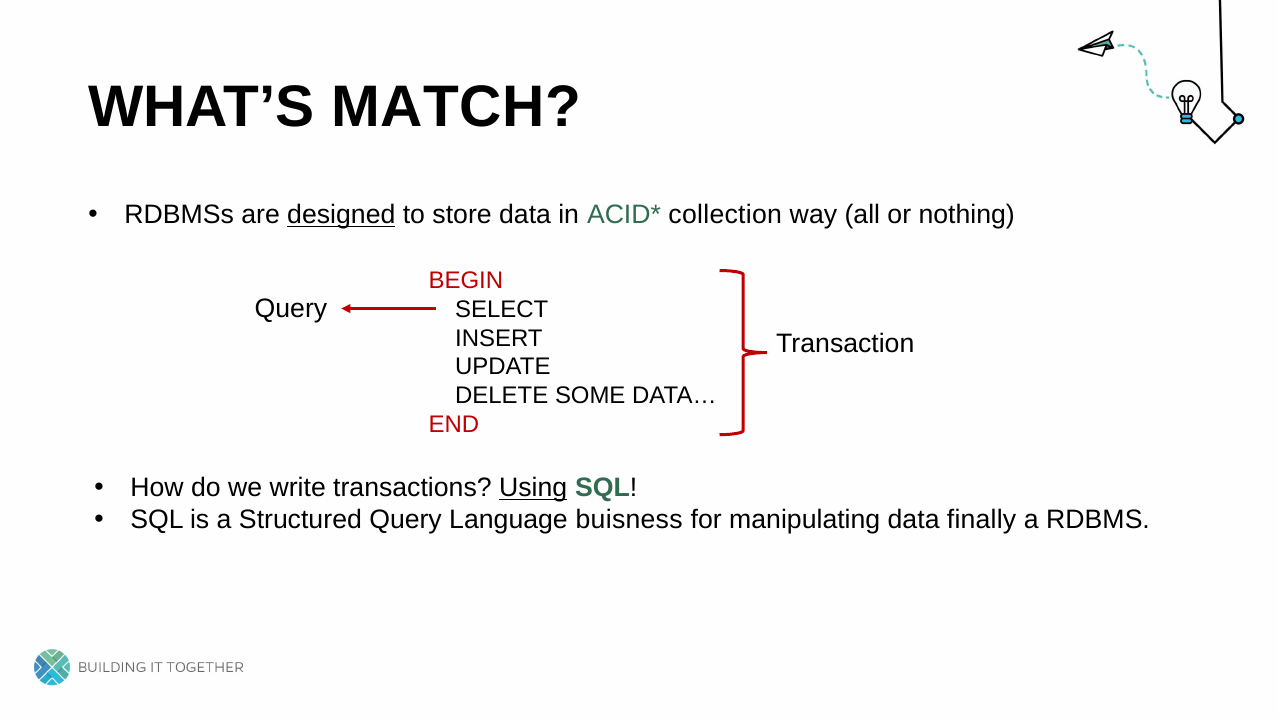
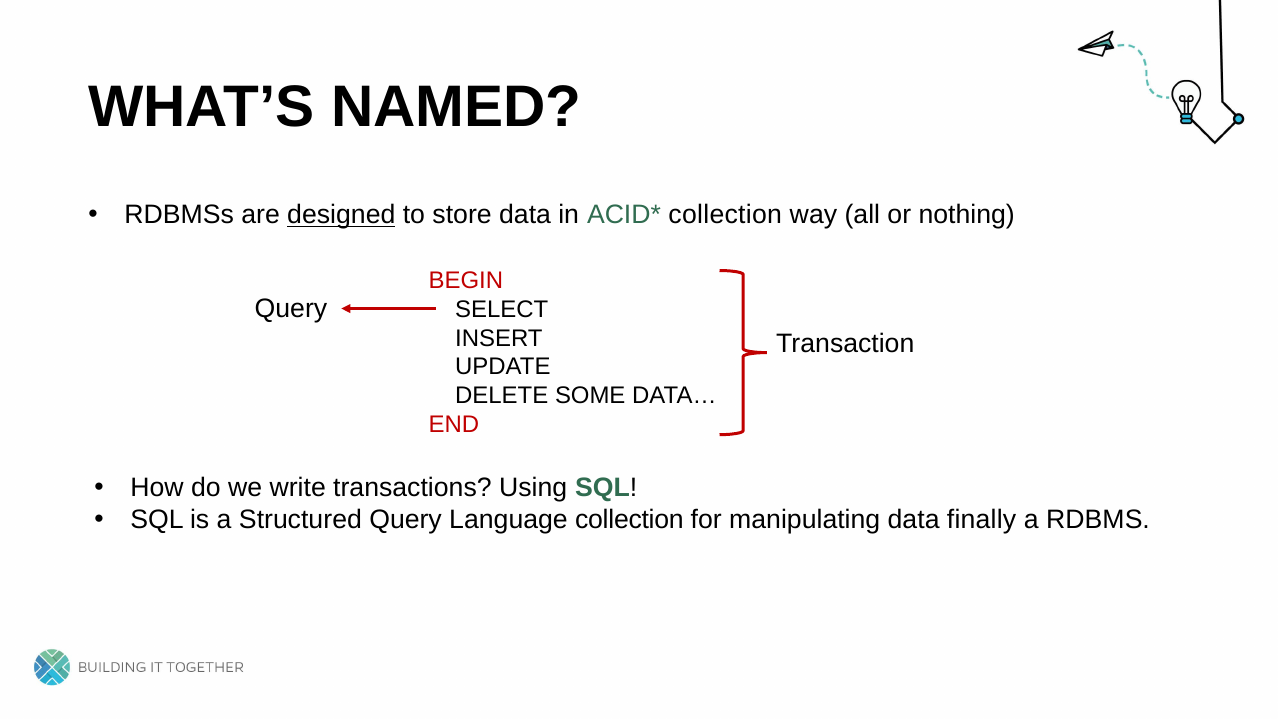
MATCH: MATCH -> NAMED
Using underline: present -> none
Language buisness: buisness -> collection
